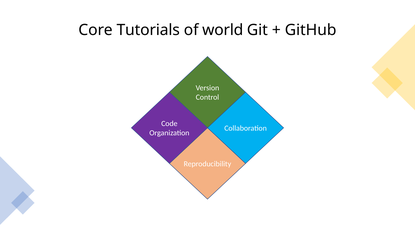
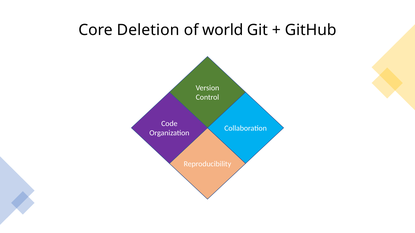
Tutorials: Tutorials -> Deletion
